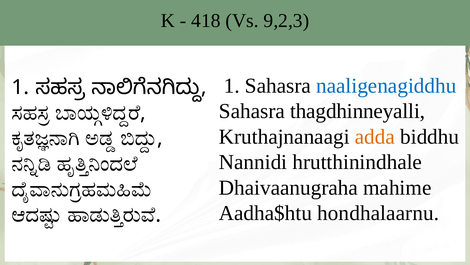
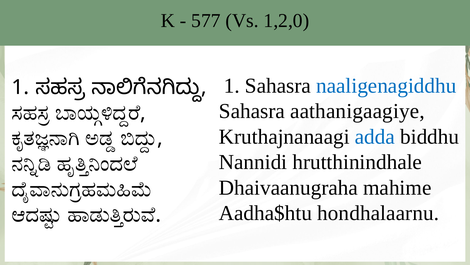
418: 418 -> 577
9,2,3: 9,2,3 -> 1,2,0
thagdhinneyalli: thagdhinneyalli -> aathanigaagiye
adda colour: orange -> blue
